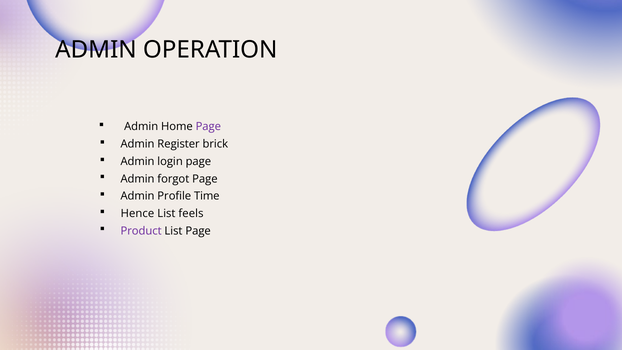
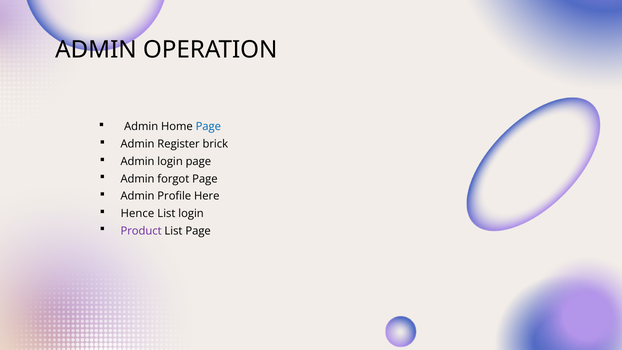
Page at (208, 127) colour: purple -> blue
Time: Time -> Here
List feels: feels -> login
